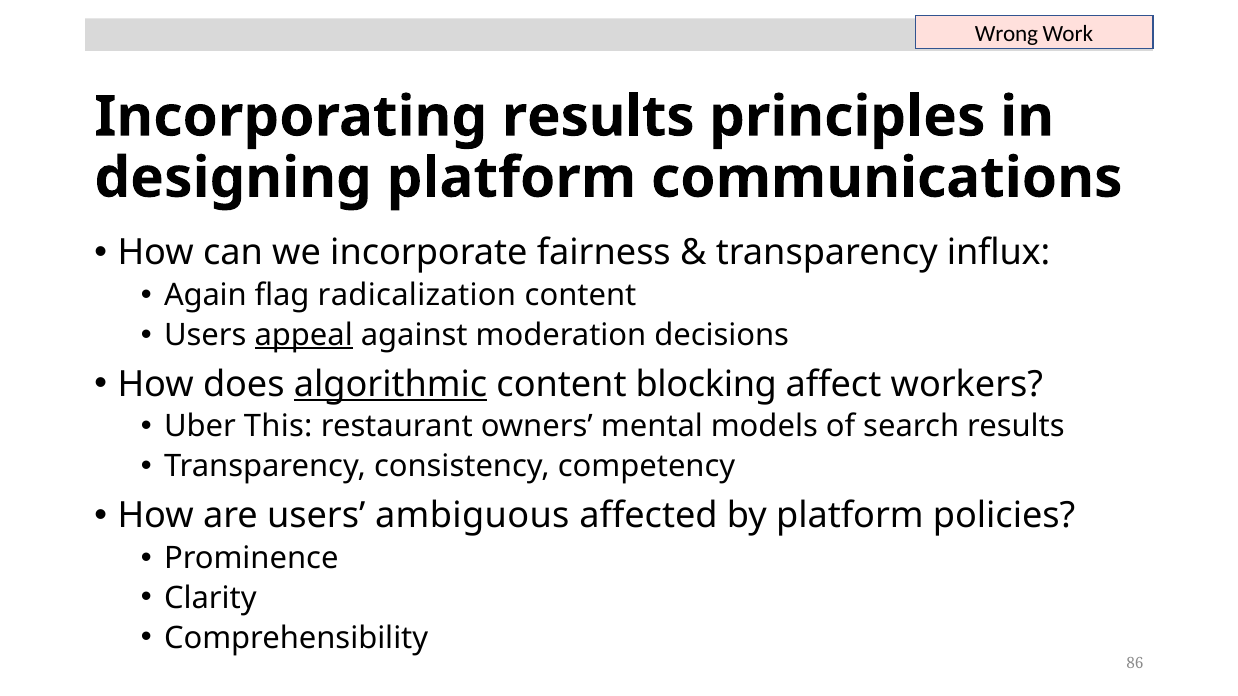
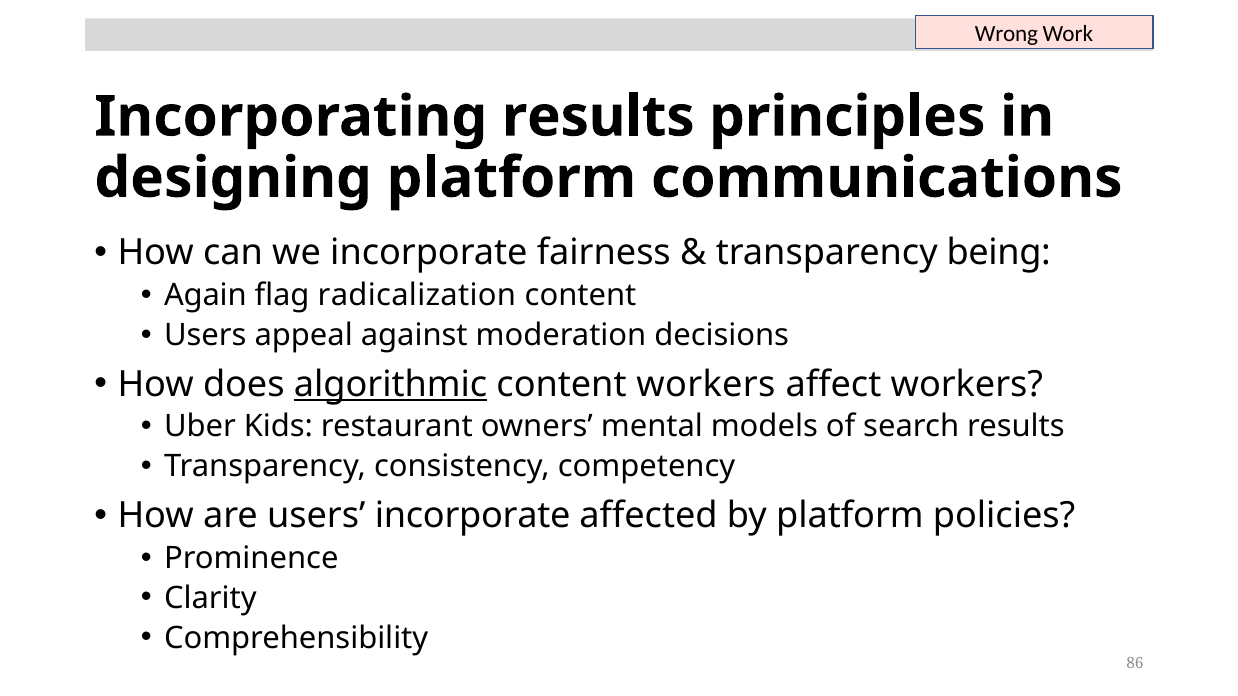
influx: influx -> being
appeal underline: present -> none
content blocking: blocking -> workers
This: This -> Kids
users ambiguous: ambiguous -> incorporate
